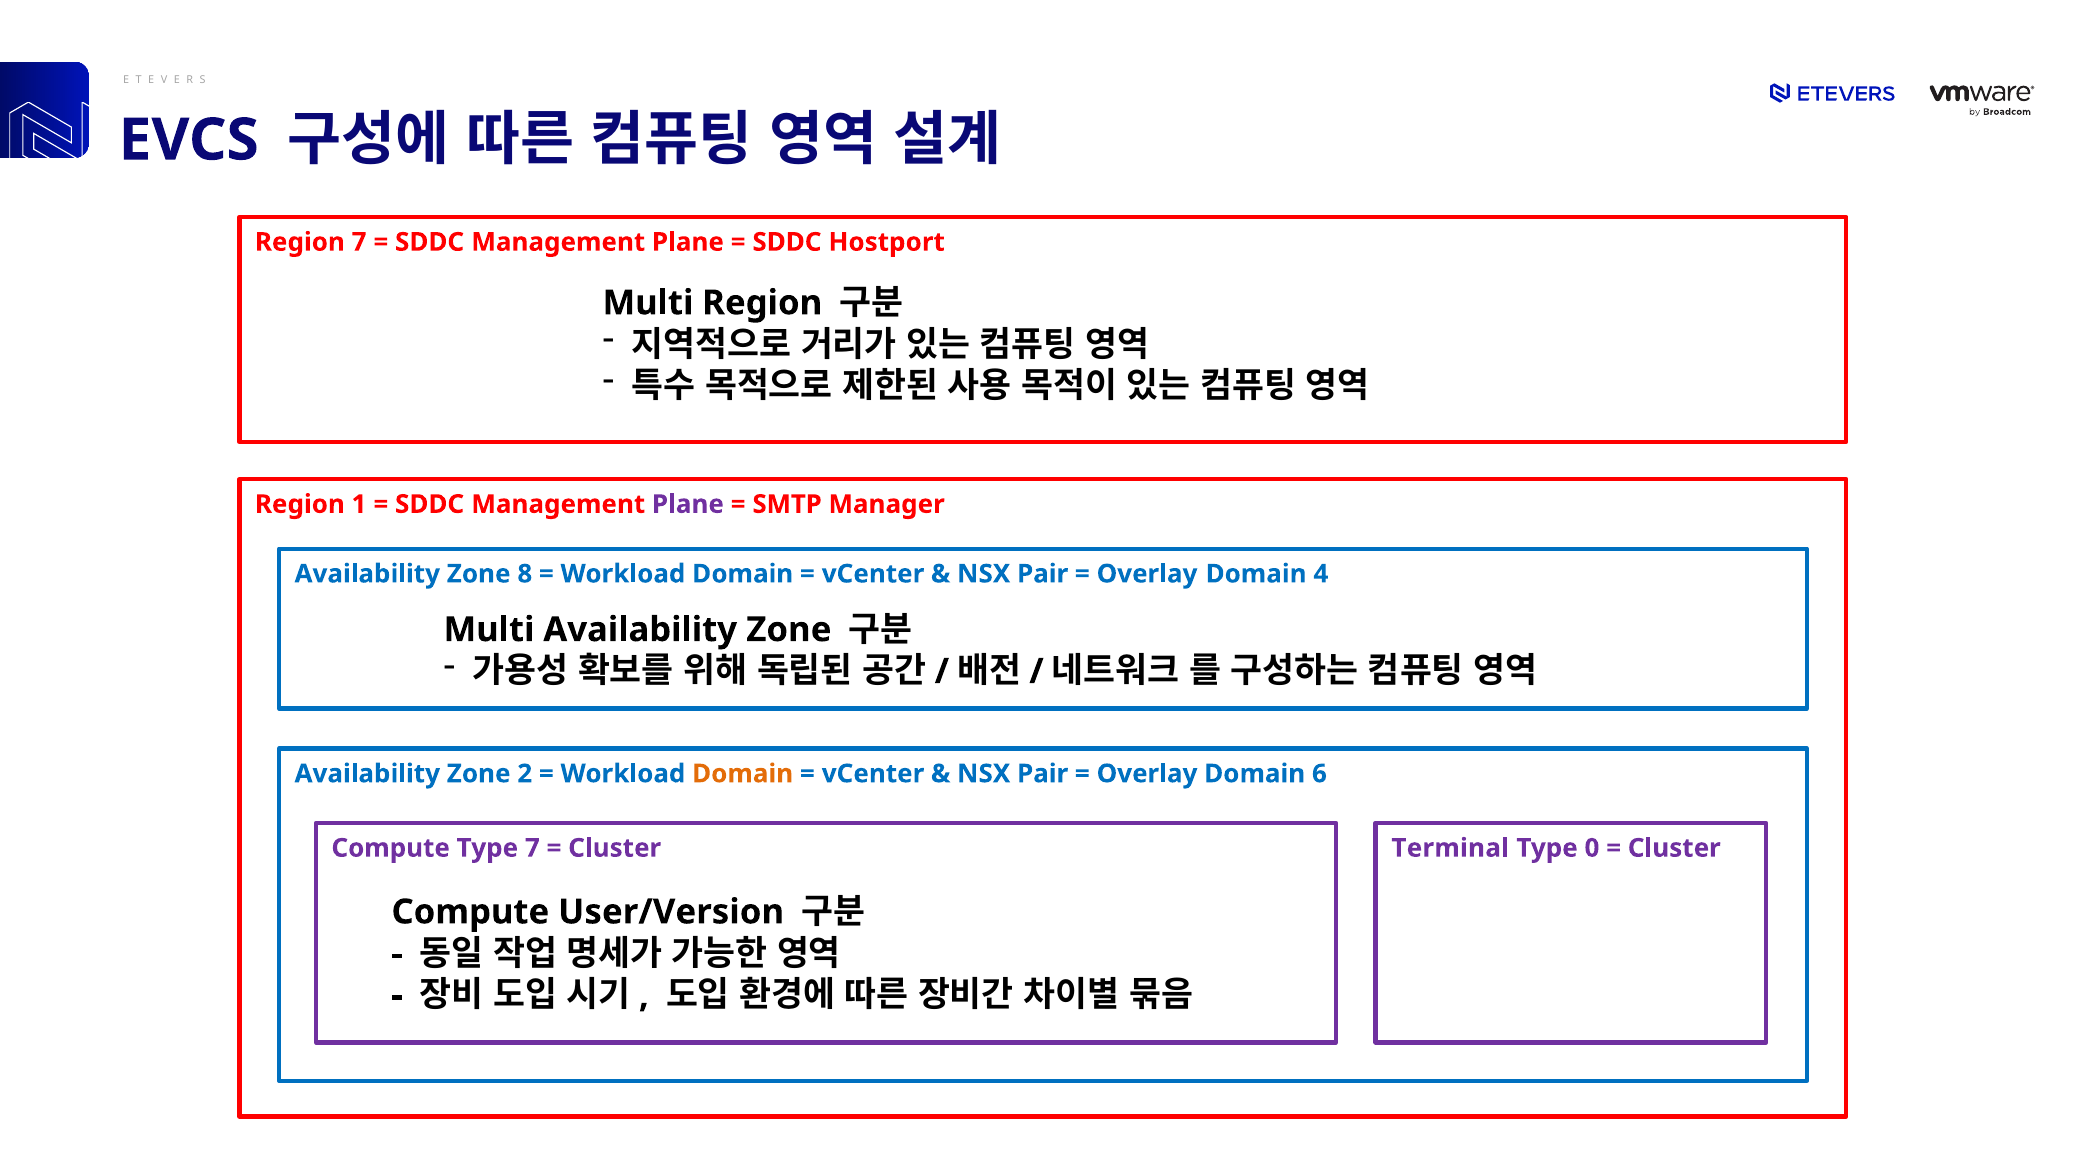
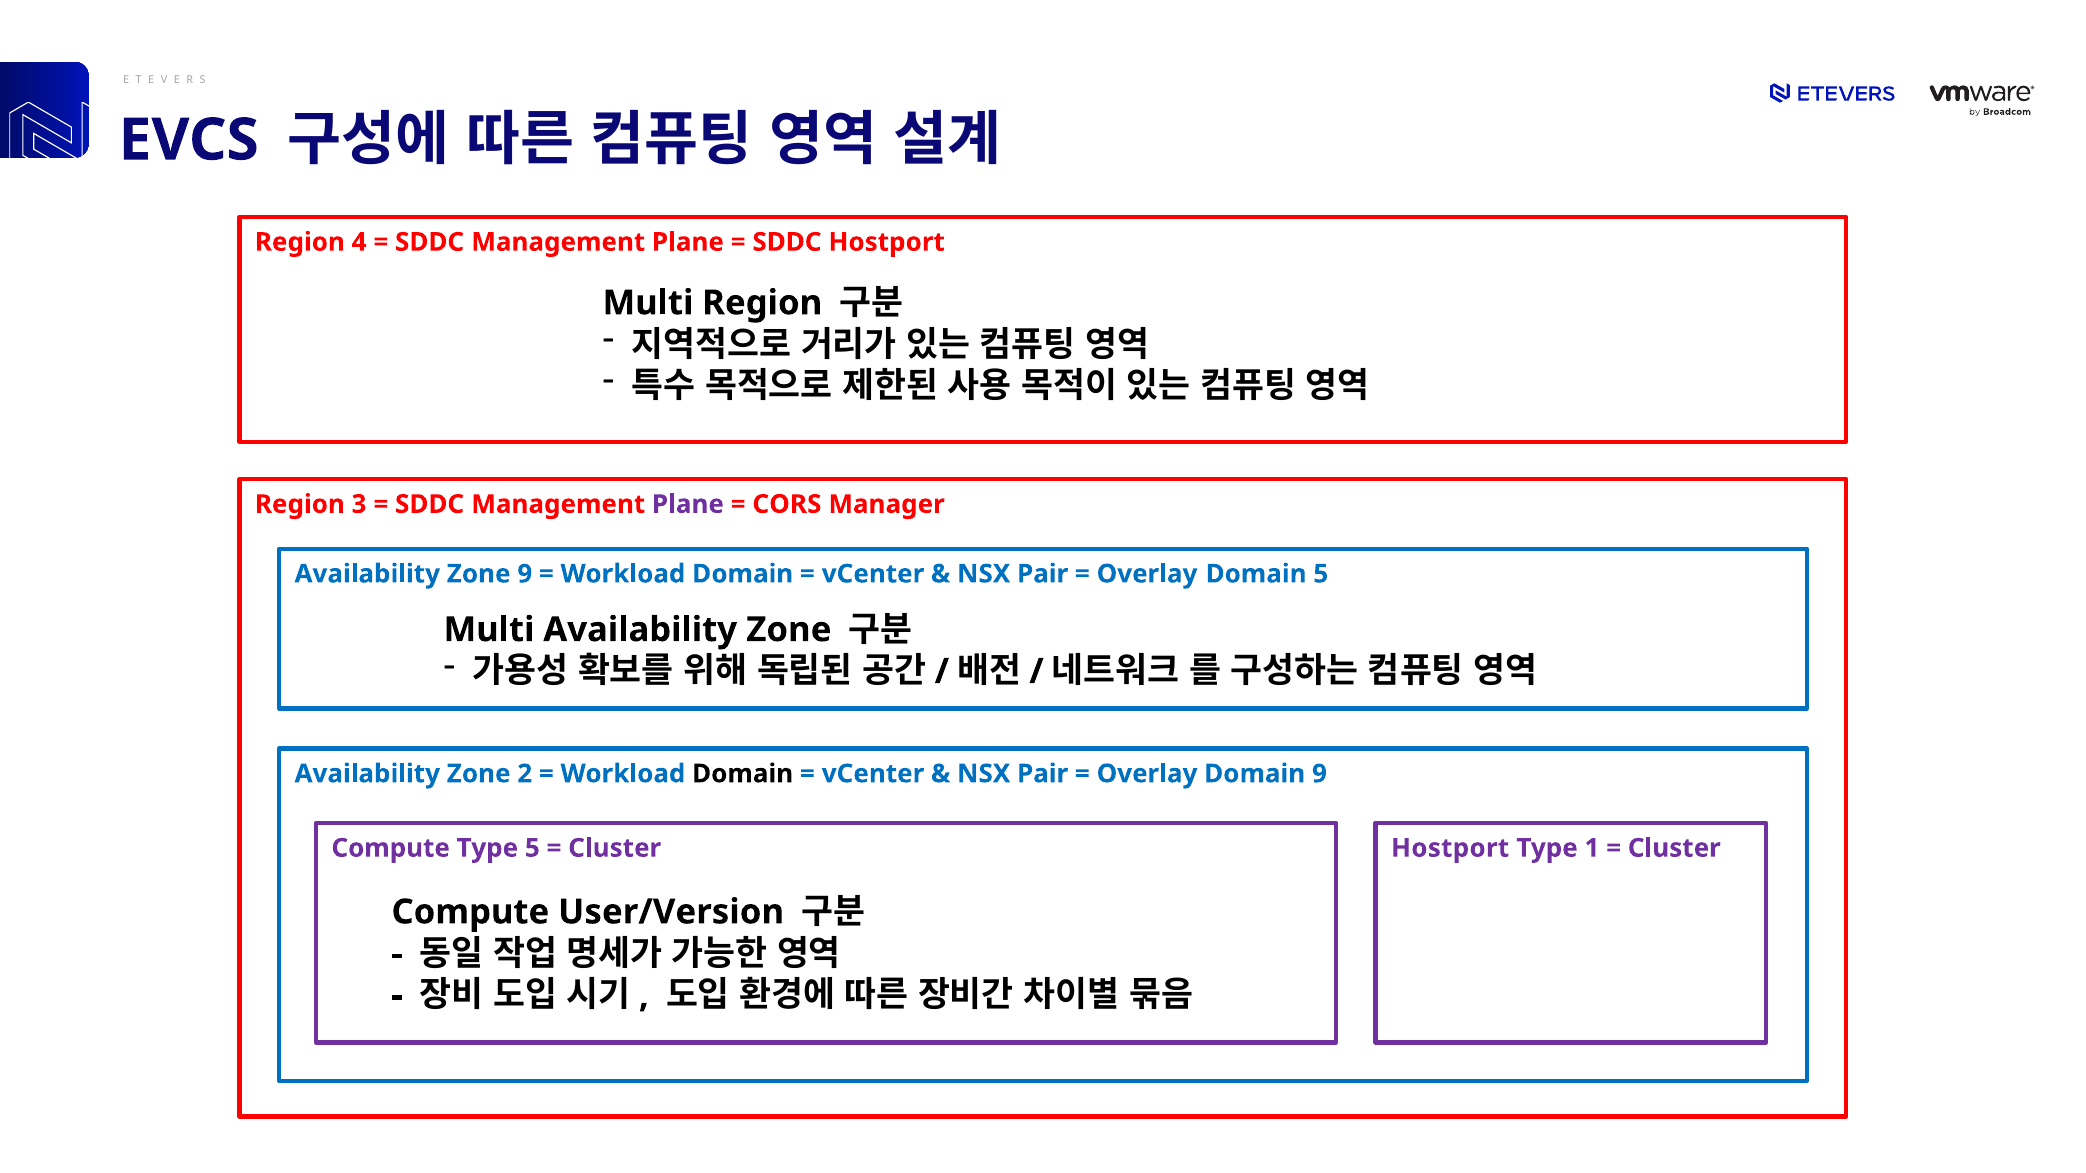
Region 7: 7 -> 4
1: 1 -> 3
SMTP: SMTP -> CORS
Zone 8: 8 -> 9
Domain 4: 4 -> 5
Domain at (743, 774) colour: orange -> black
Domain 6: 6 -> 9
Type 7: 7 -> 5
Cluster Terminal: Terminal -> Hostport
0: 0 -> 1
